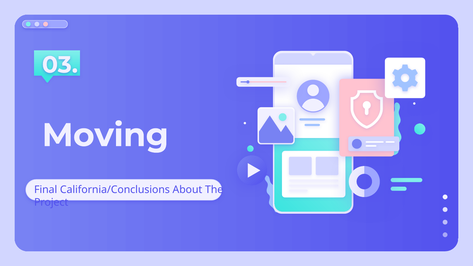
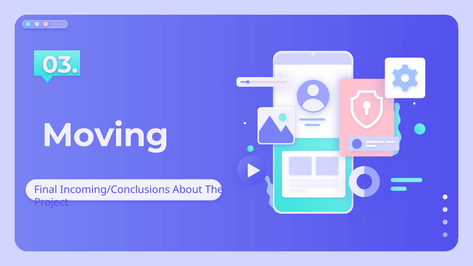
California/Conclusions: California/Conclusions -> Incoming/Conclusions
